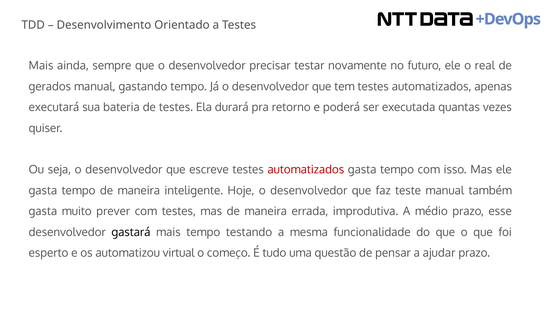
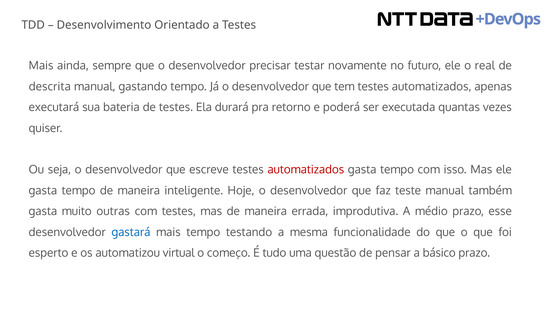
gerados: gerados -> descrita
prever: prever -> outras
gastará colour: black -> blue
ajudar: ajudar -> básico
